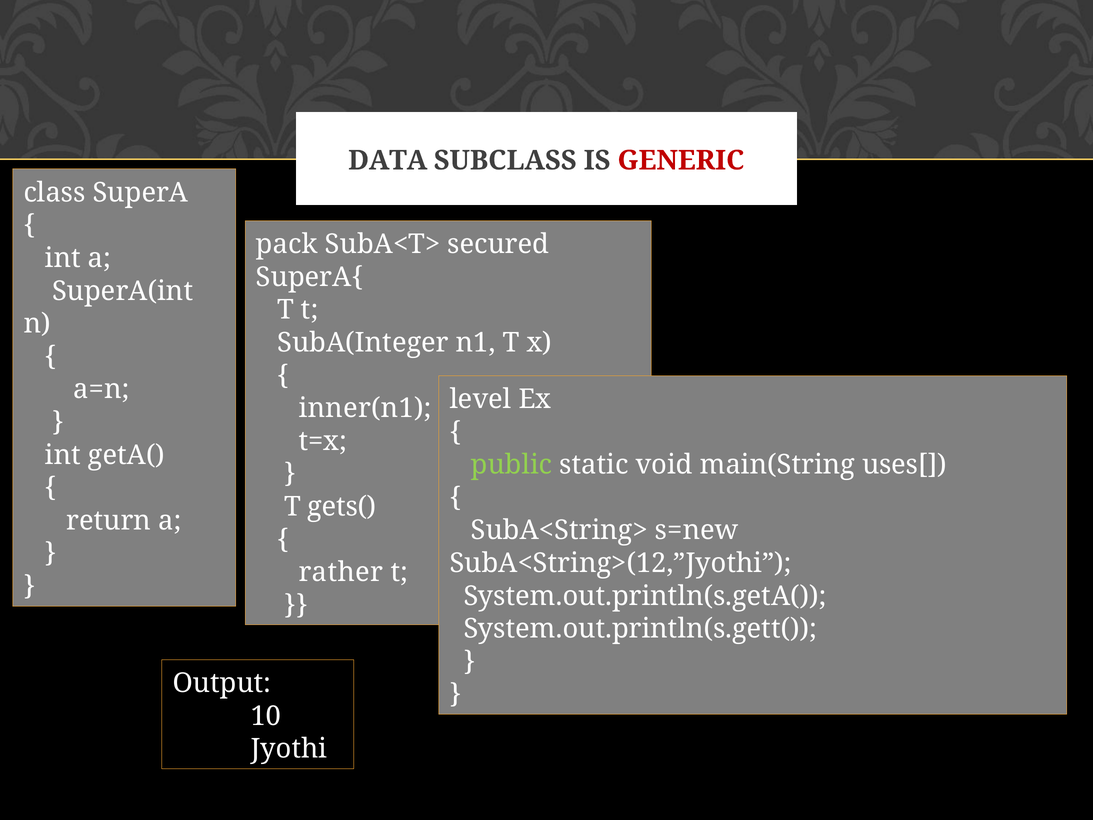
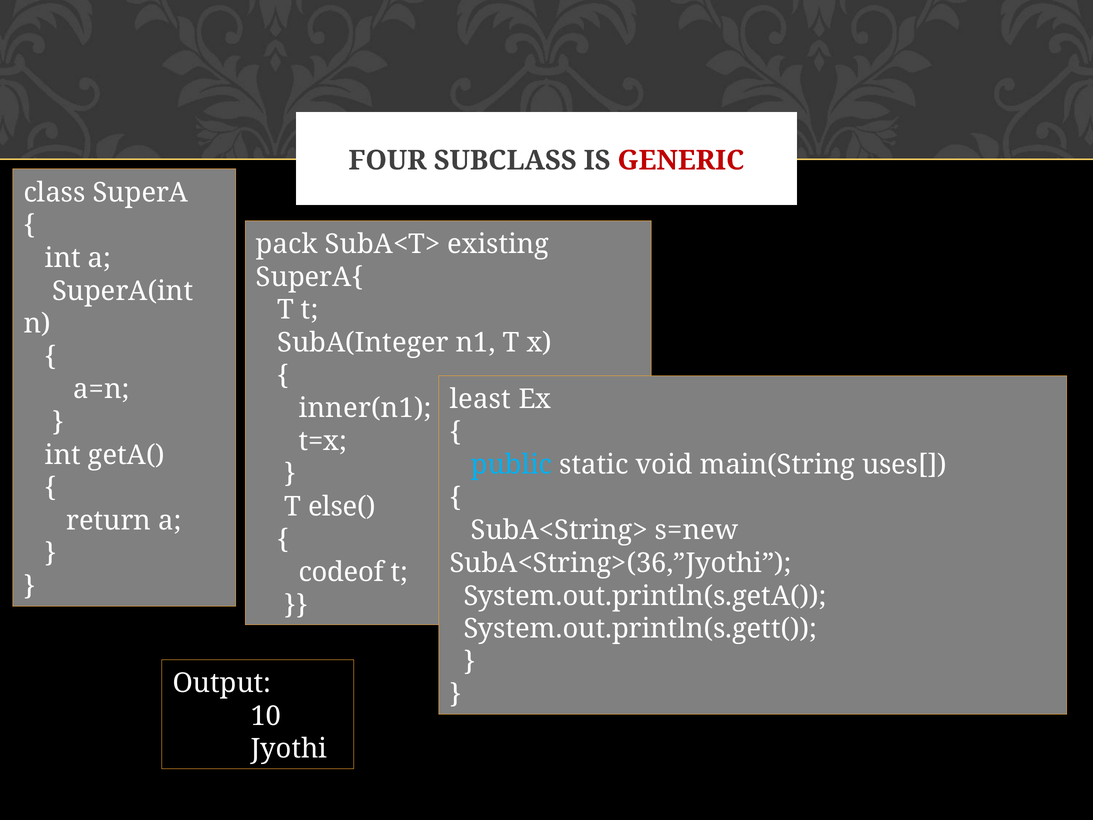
DATA: DATA -> FOUR
secured: secured -> existing
level: level -> least
public colour: light green -> light blue
gets(: gets( -> else(
SubA<String>(12,”Jyothi: SubA<String>(12,”Jyothi -> SubA<String>(36,”Jyothi
rather: rather -> codeof
